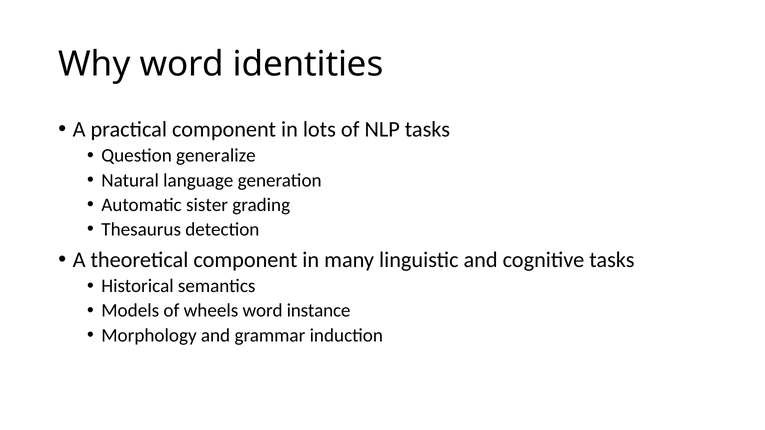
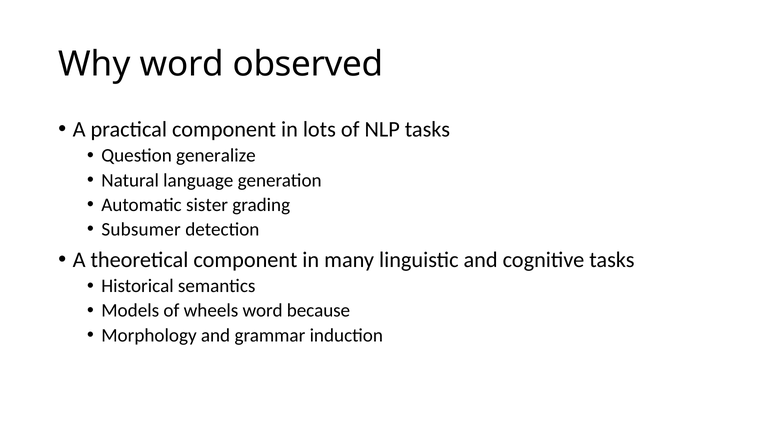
identities: identities -> observed
Thesaurus: Thesaurus -> Subsumer
instance: instance -> because
